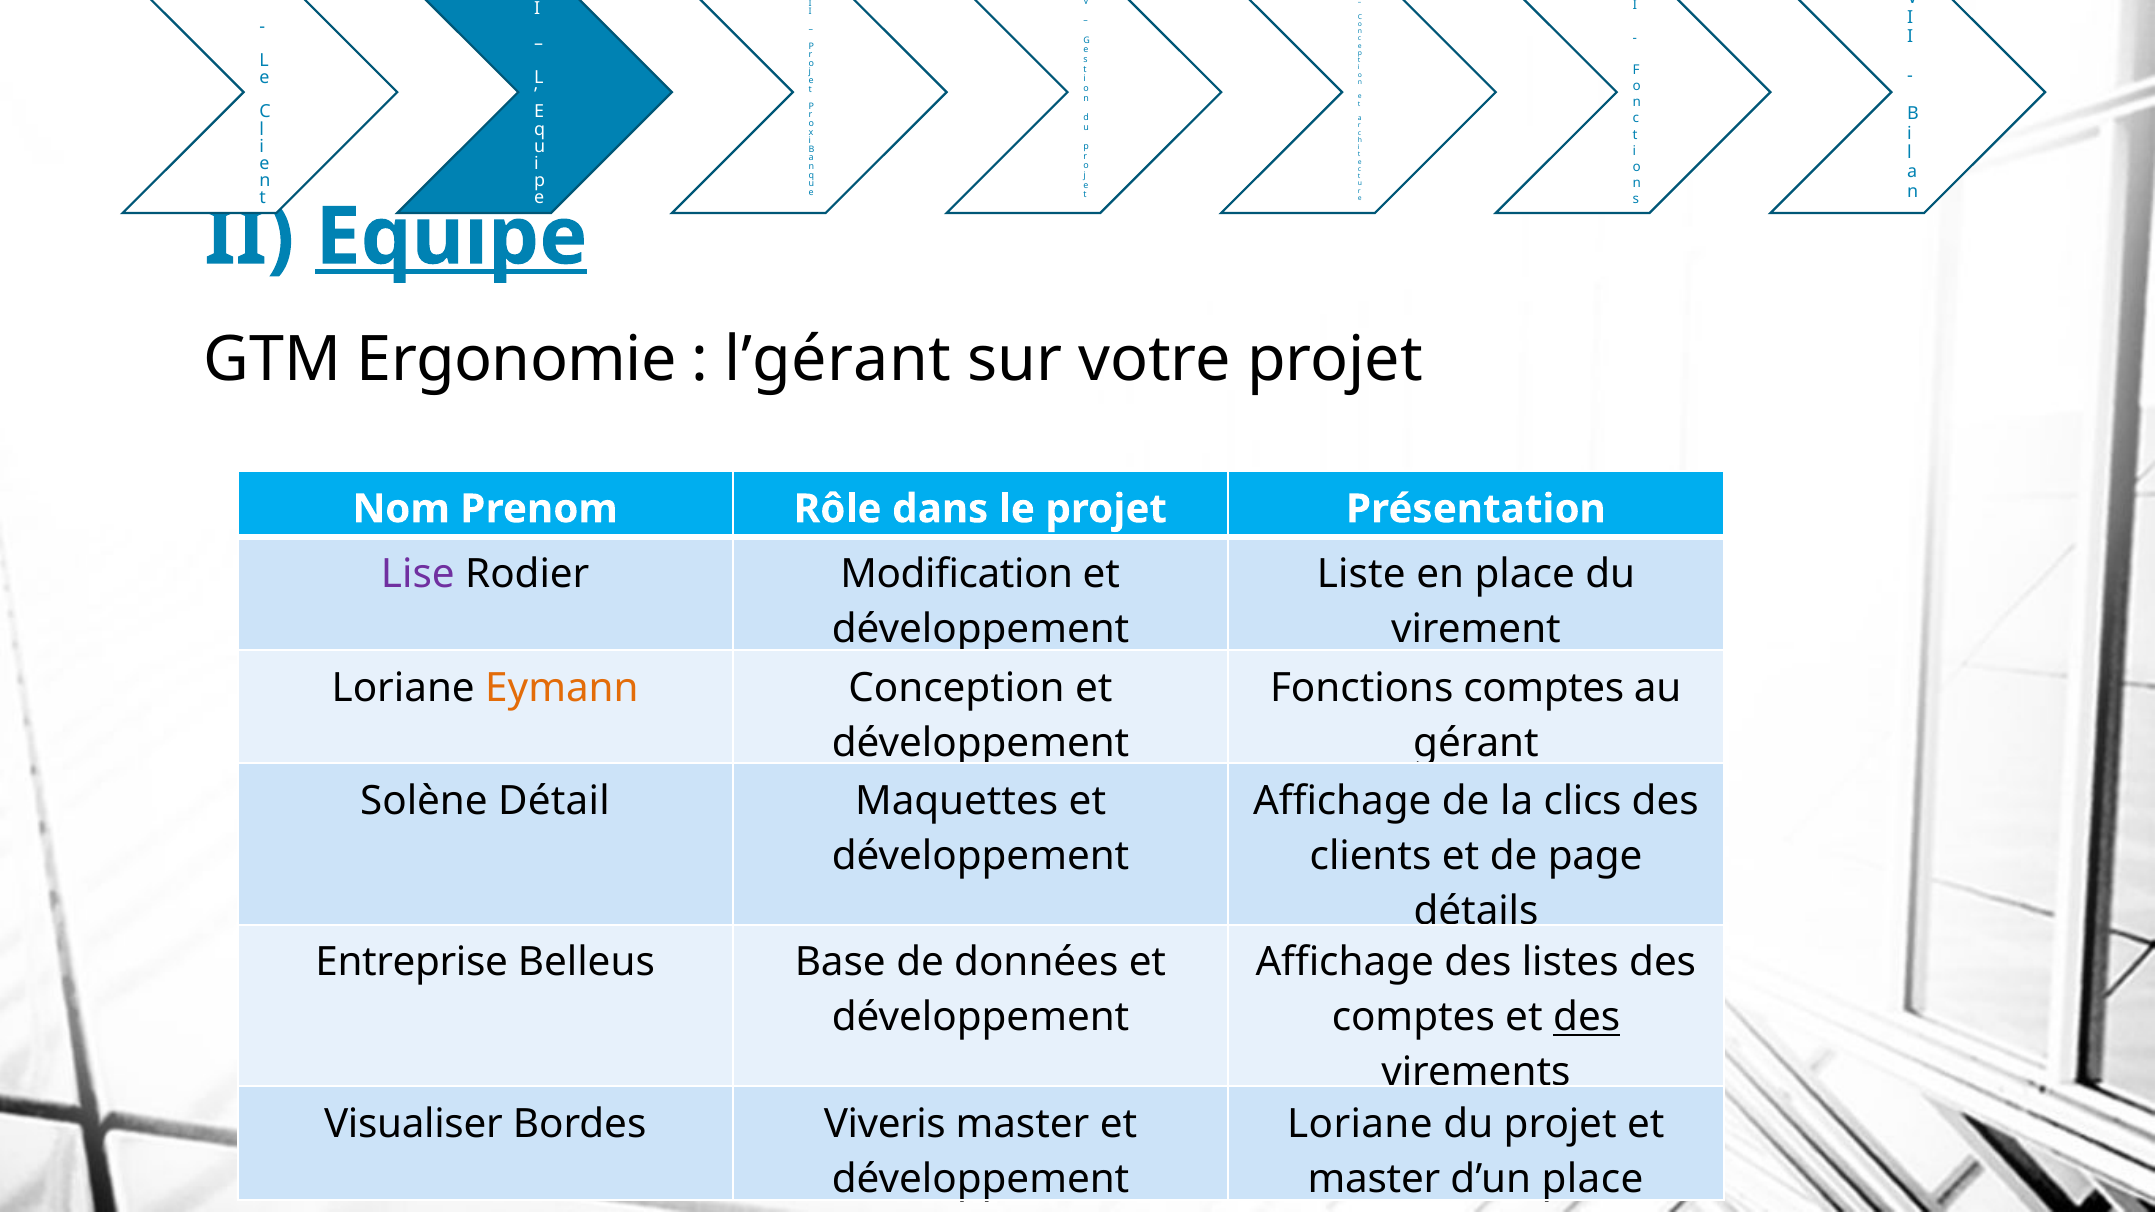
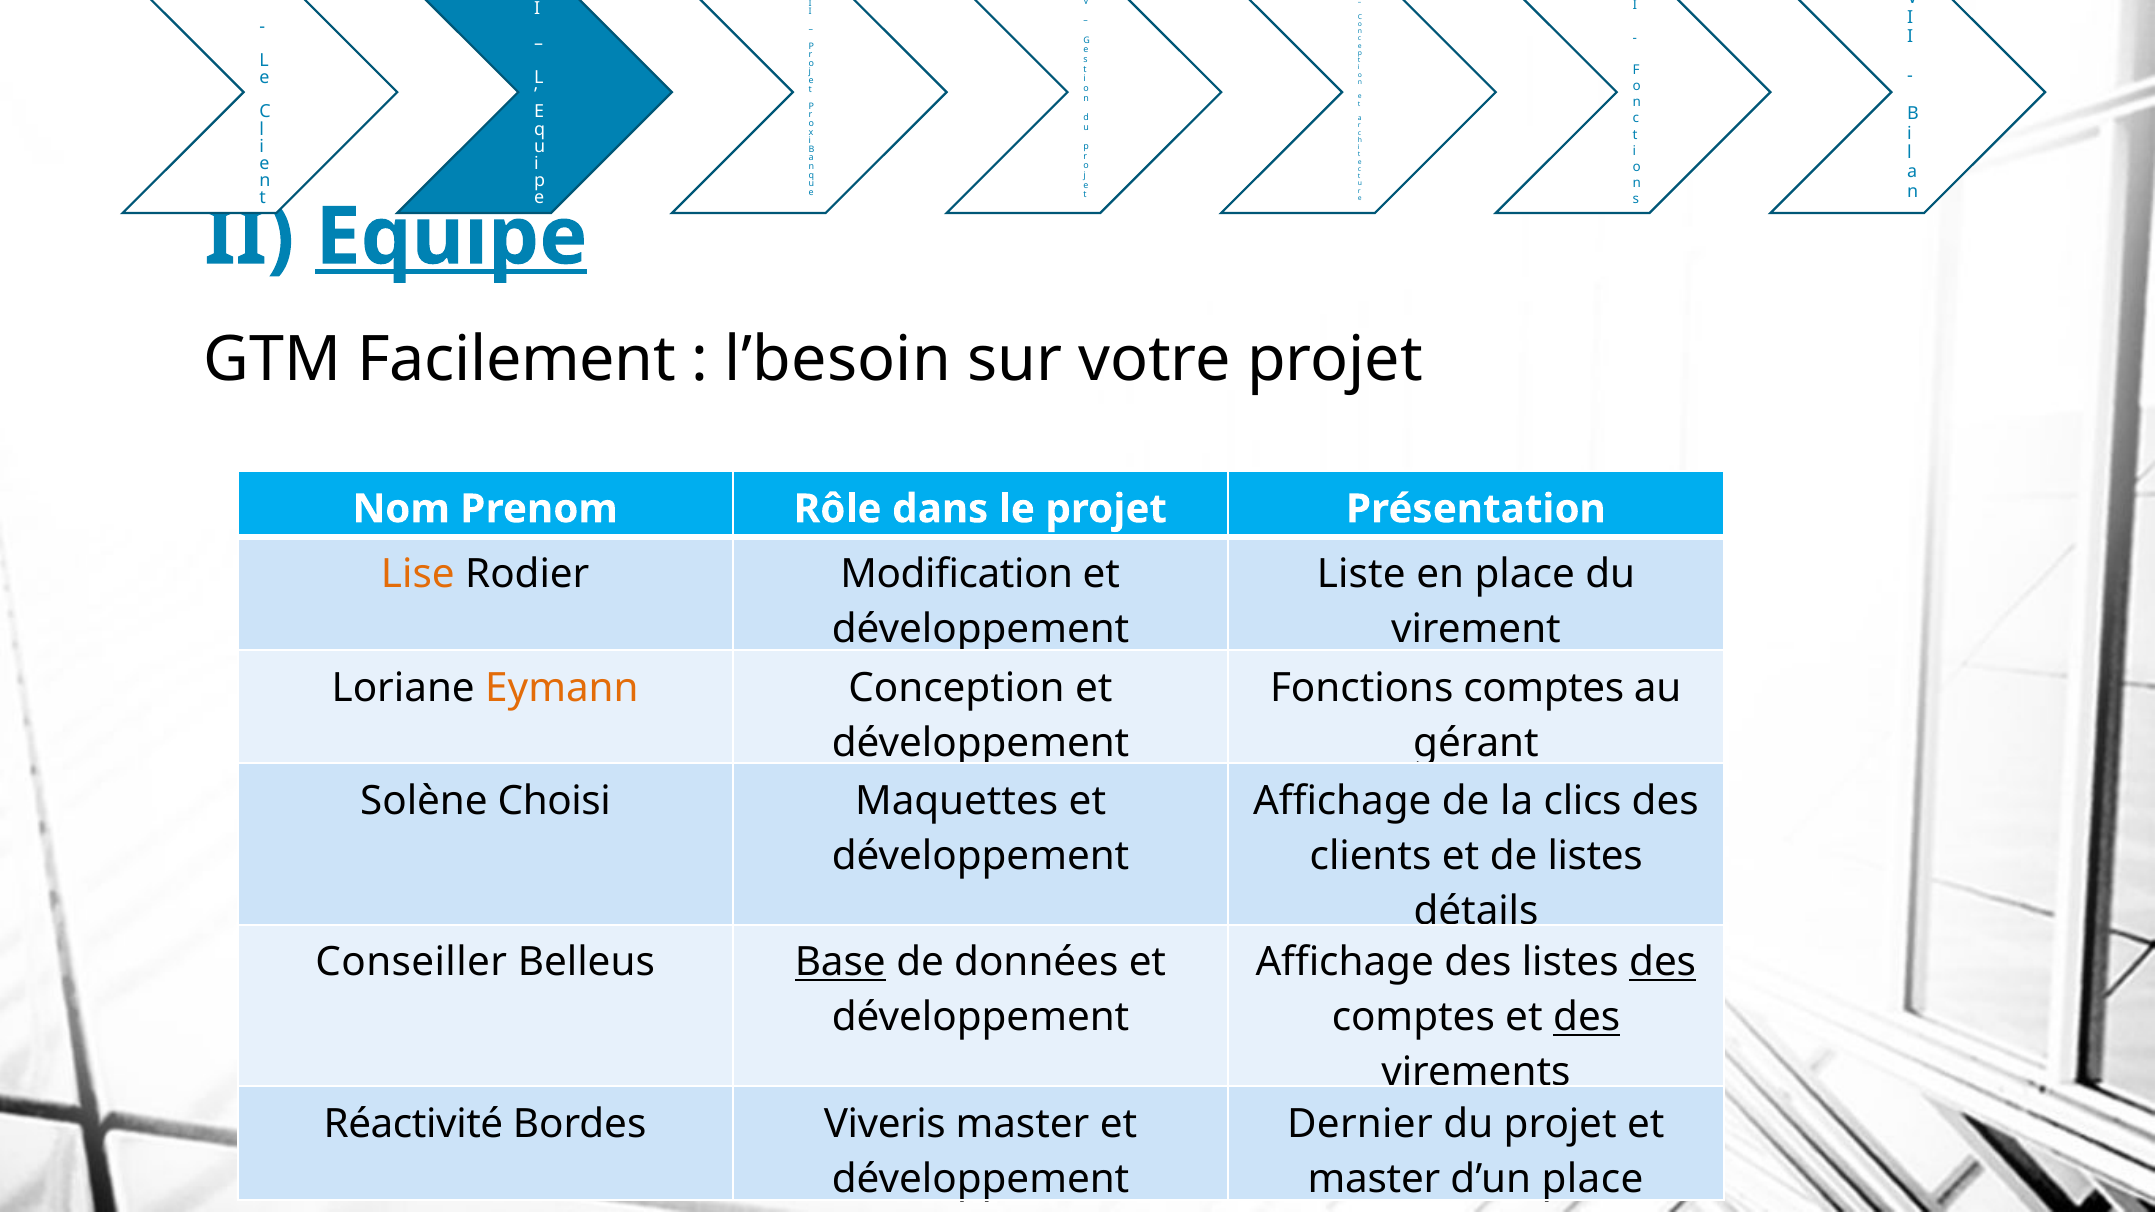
Ergonomie: Ergonomie -> Facilement
l’gérant: l’gérant -> l’besoin
Lise colour: purple -> orange
Détail: Détail -> Choisi
de page: page -> listes
Entreprise: Entreprise -> Conseiller
Base underline: none -> present
des at (1663, 963) underline: none -> present
Visualiser: Visualiser -> Réactivité
Loriane at (1360, 1125): Loriane -> Dernier
